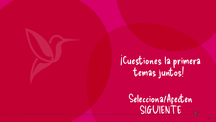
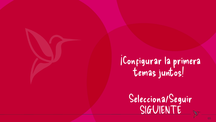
¡Cuestiones: ¡Cuestiones -> ¡Configurar
Selecciona/Afecten: Selecciona/Afecten -> Selecciona/Seguir
